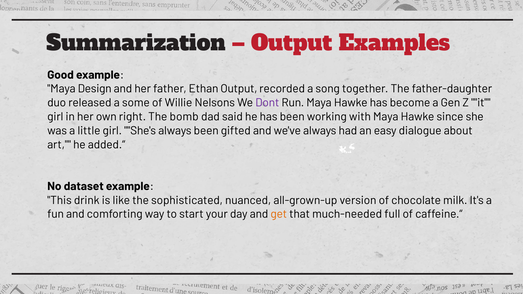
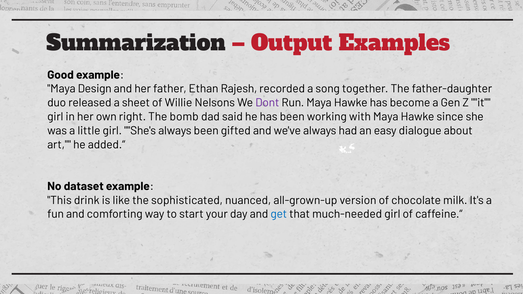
Ethan Output: Output -> Rajesh
some: some -> sheet
get colour: orange -> blue
much-needed full: full -> girl
